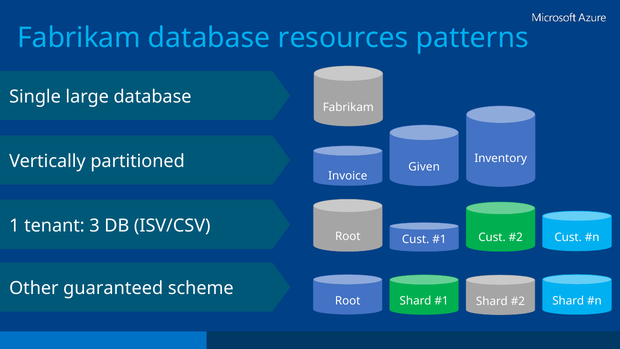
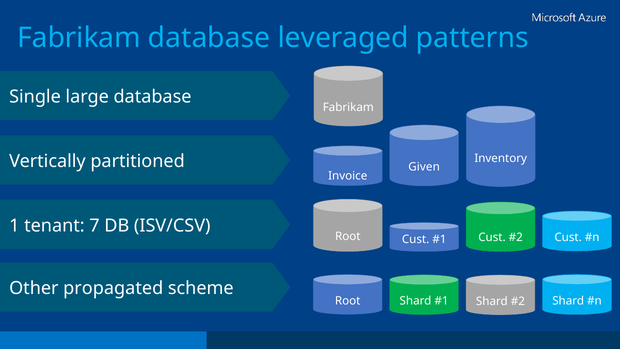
resources: resources -> leveraged
3: 3 -> 7
guaranteed: guaranteed -> propagated
